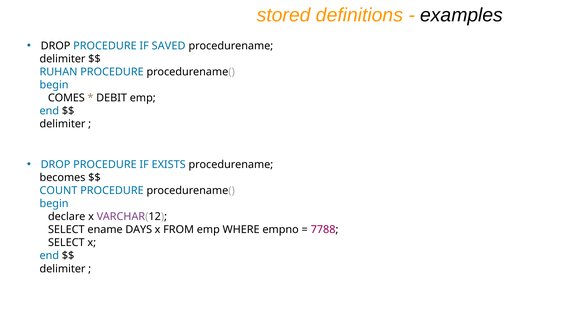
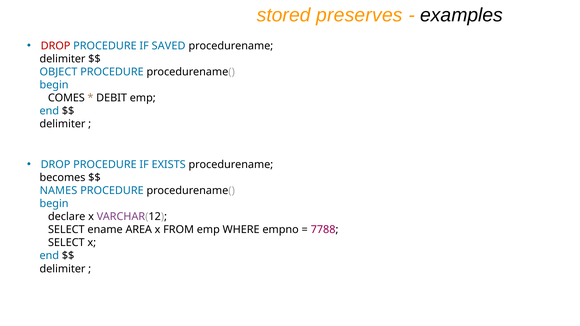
definitions: definitions -> preserves
DROP at (56, 46) colour: black -> red
RUHAN: RUHAN -> OBJECT
COUNT: COUNT -> NAMES
DAYS: DAYS -> AREA
